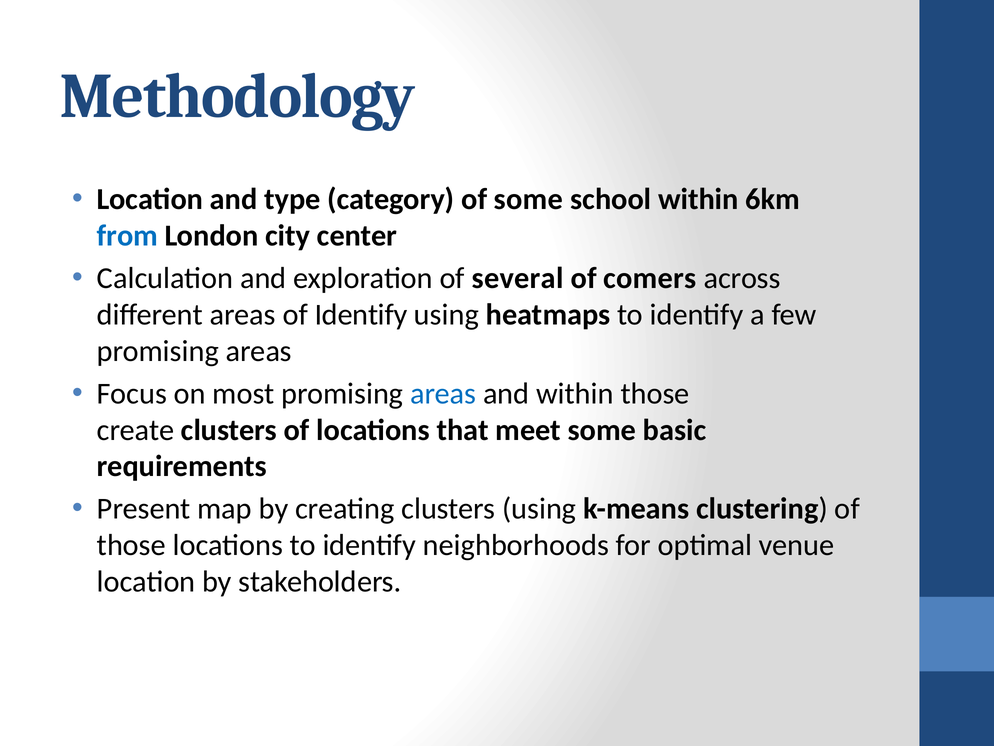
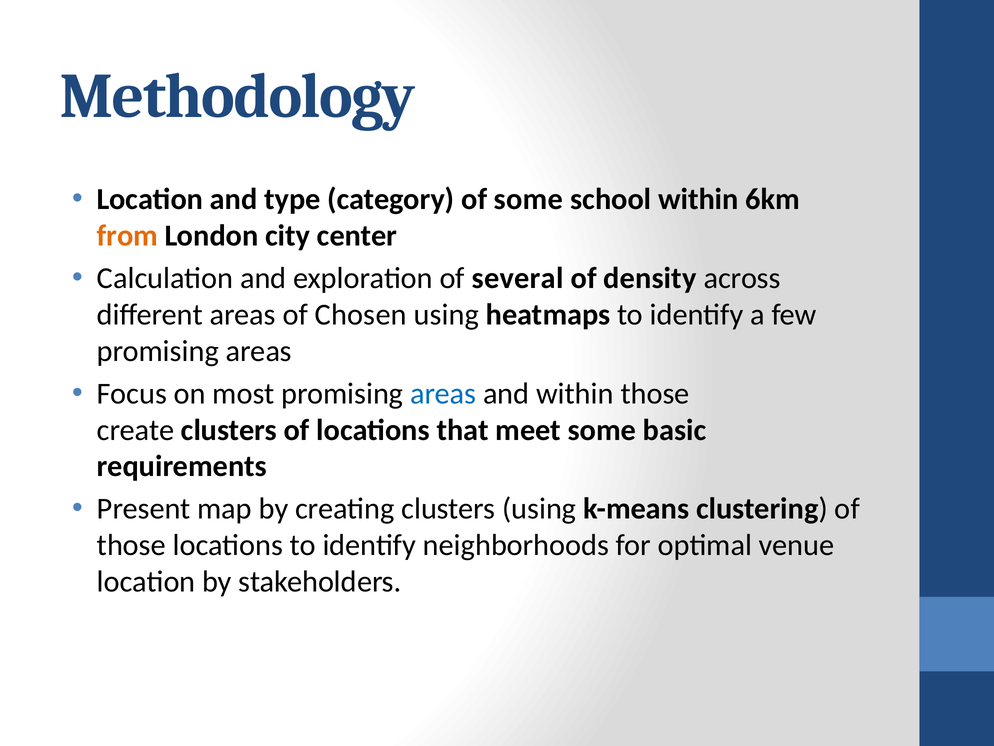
from colour: blue -> orange
comers: comers -> density
of Identify: Identify -> Chosen
